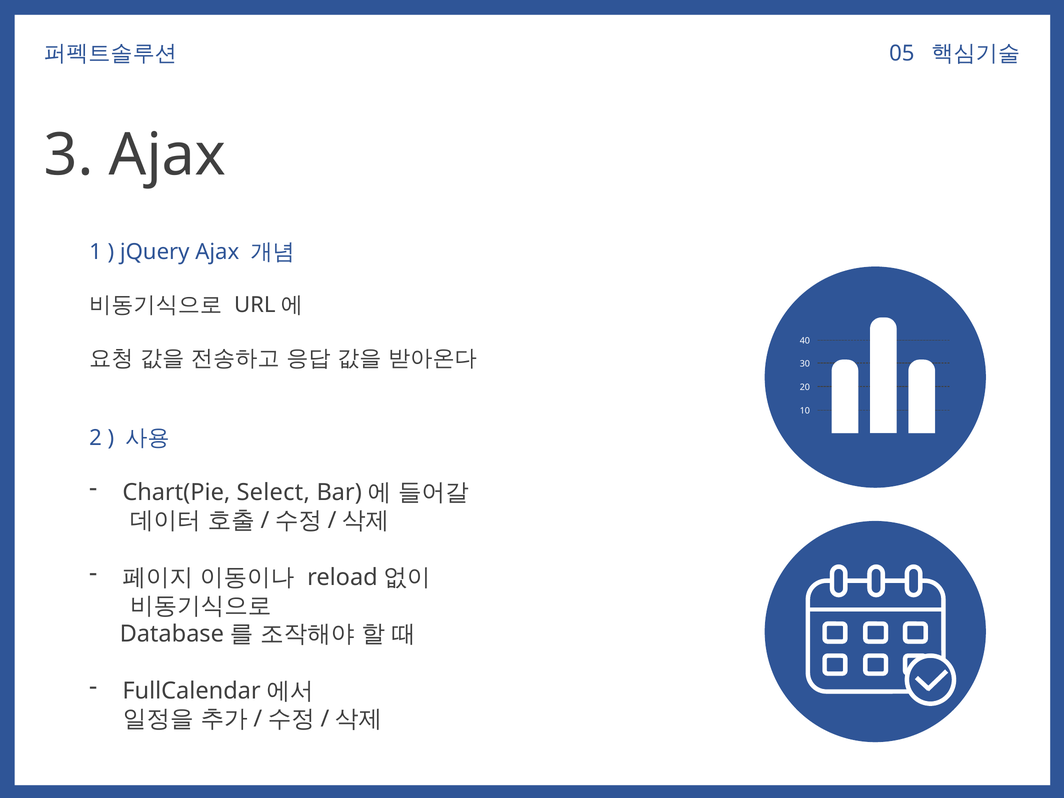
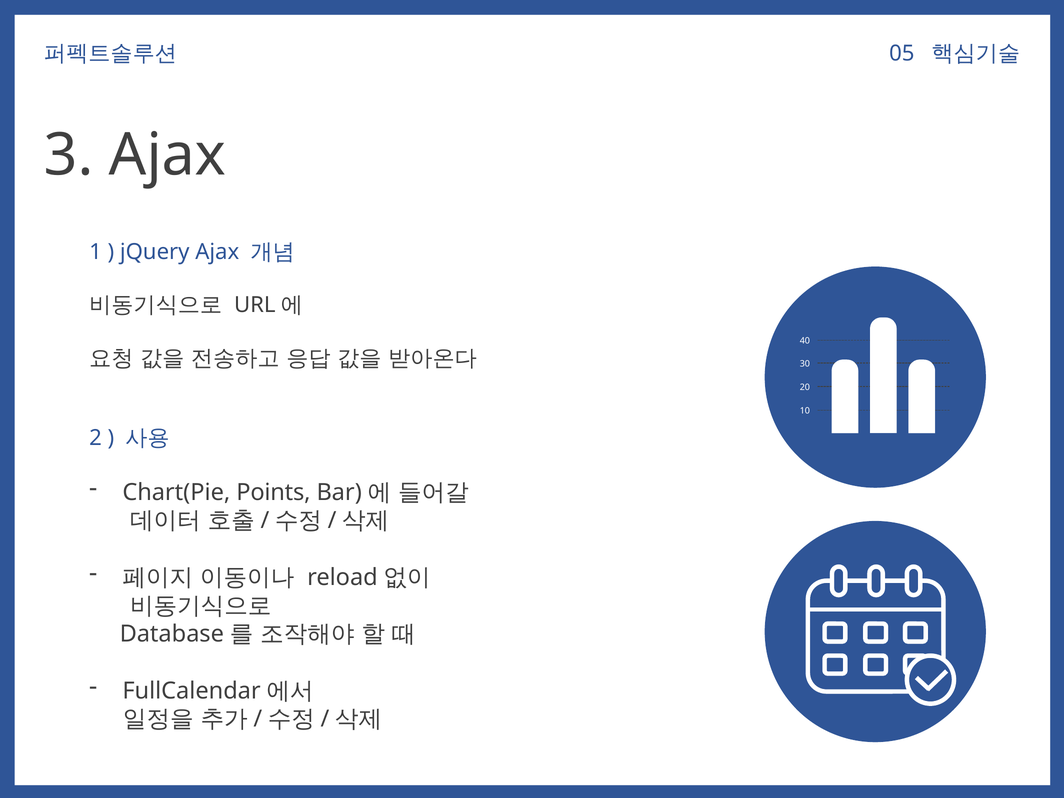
Select: Select -> Points
